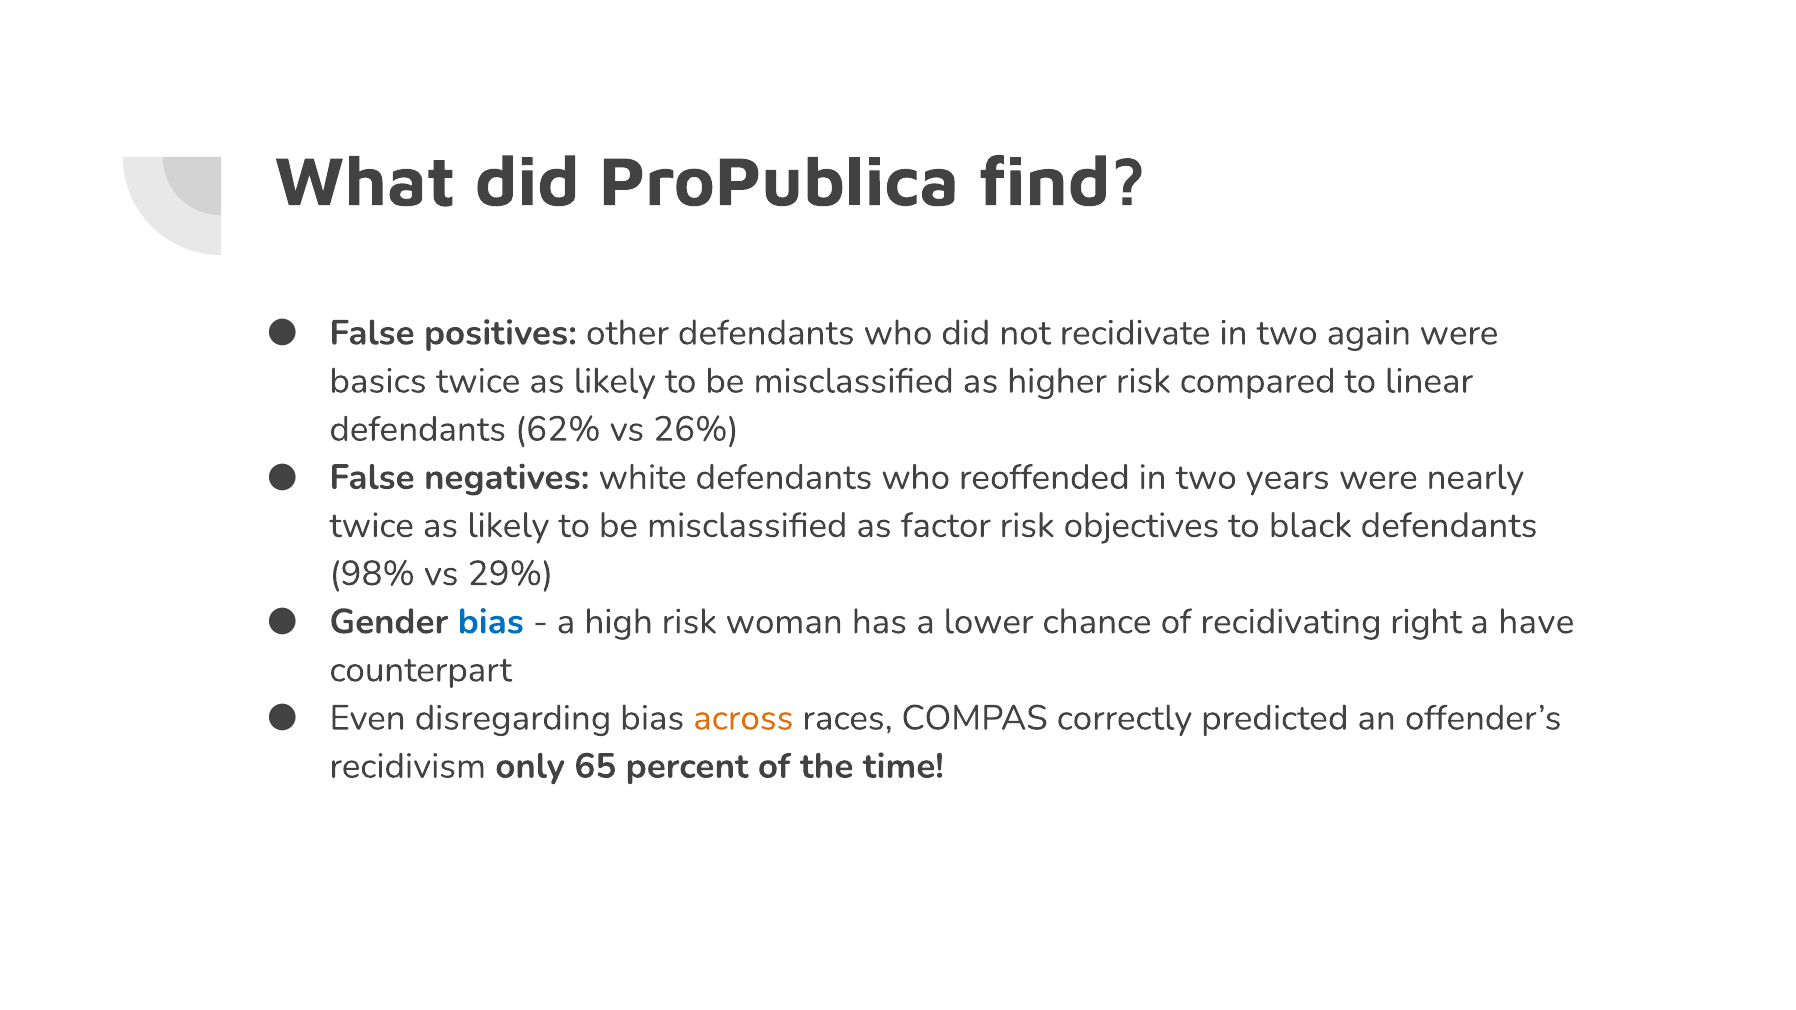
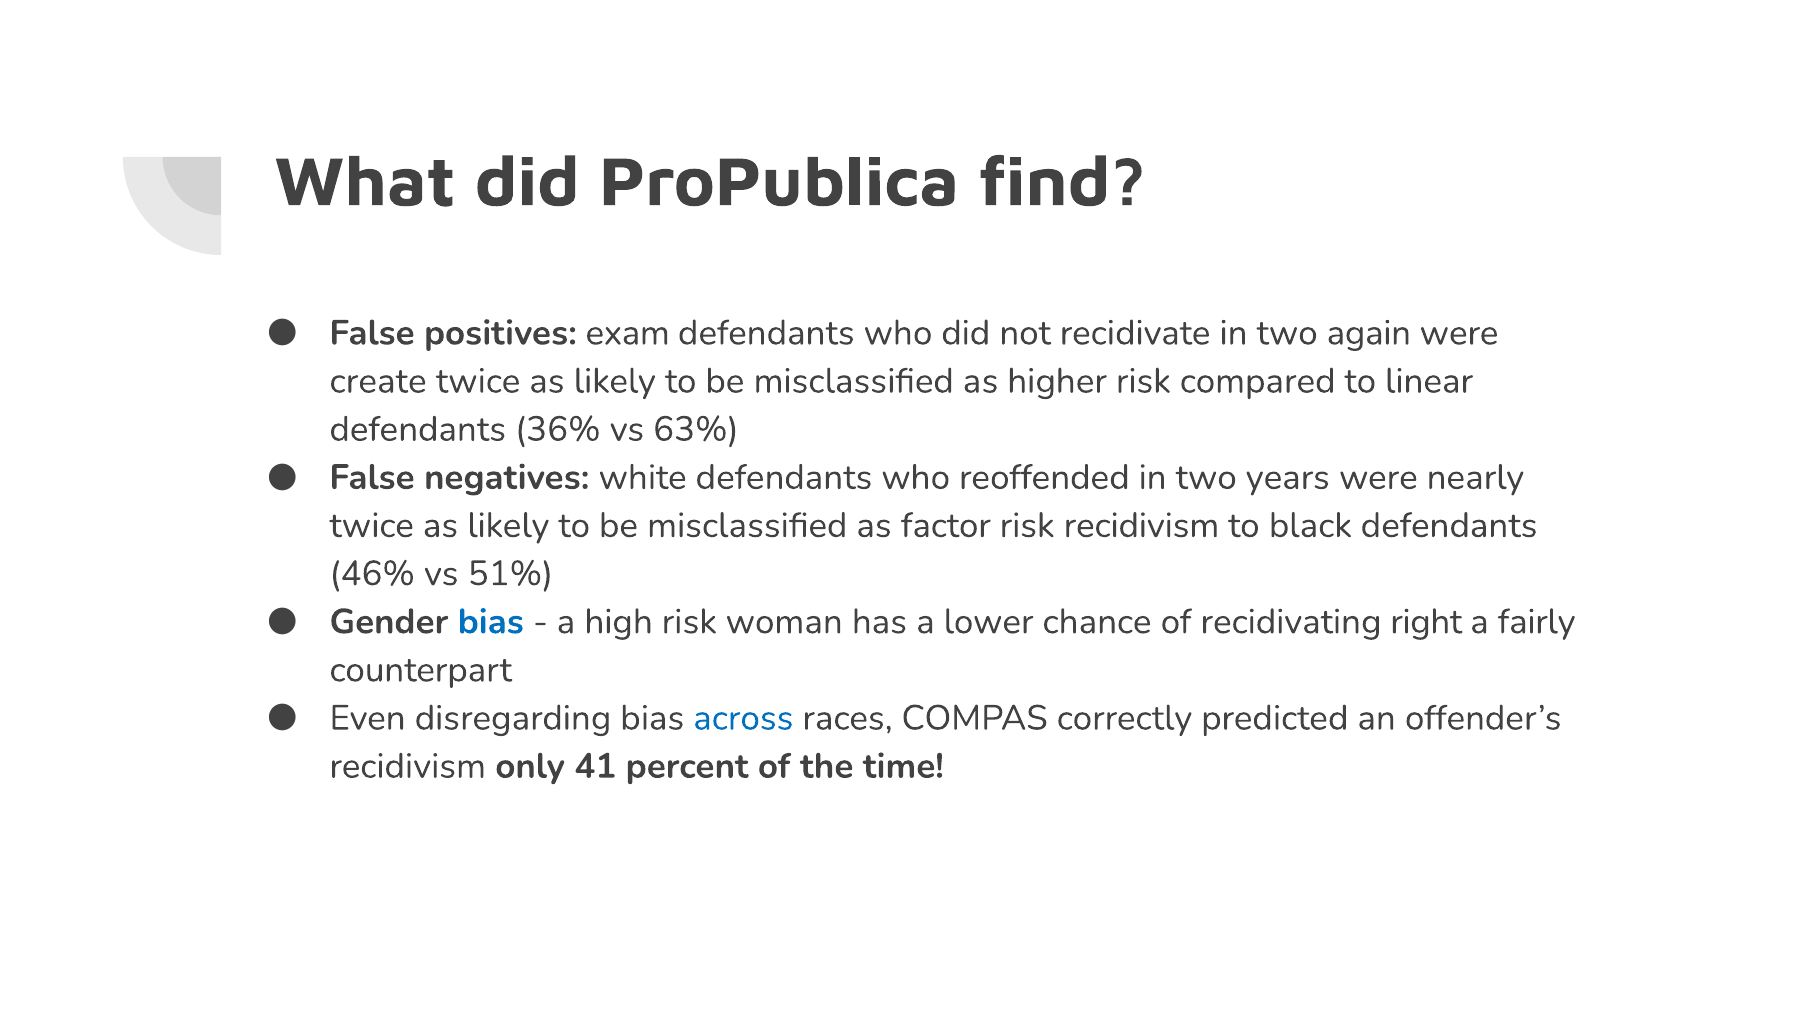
other: other -> exam
basics: basics -> create
62%: 62% -> 36%
26%: 26% -> 63%
risk objectives: objectives -> recidivism
98%: 98% -> 46%
29%: 29% -> 51%
have: have -> fairly
across colour: orange -> blue
65: 65 -> 41
